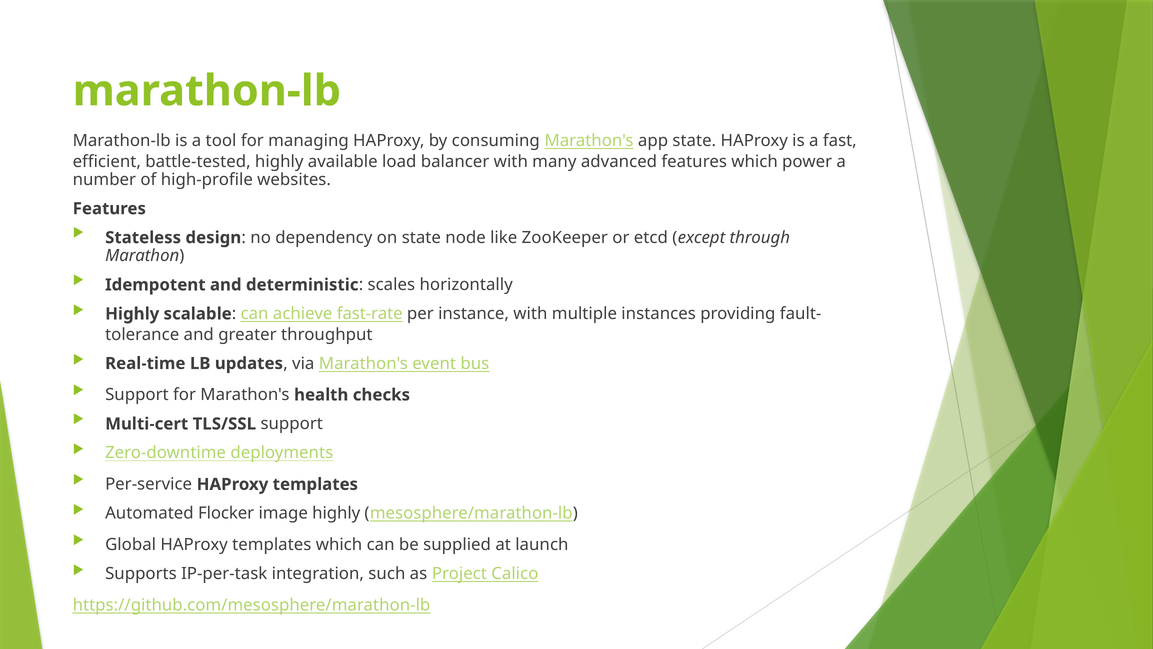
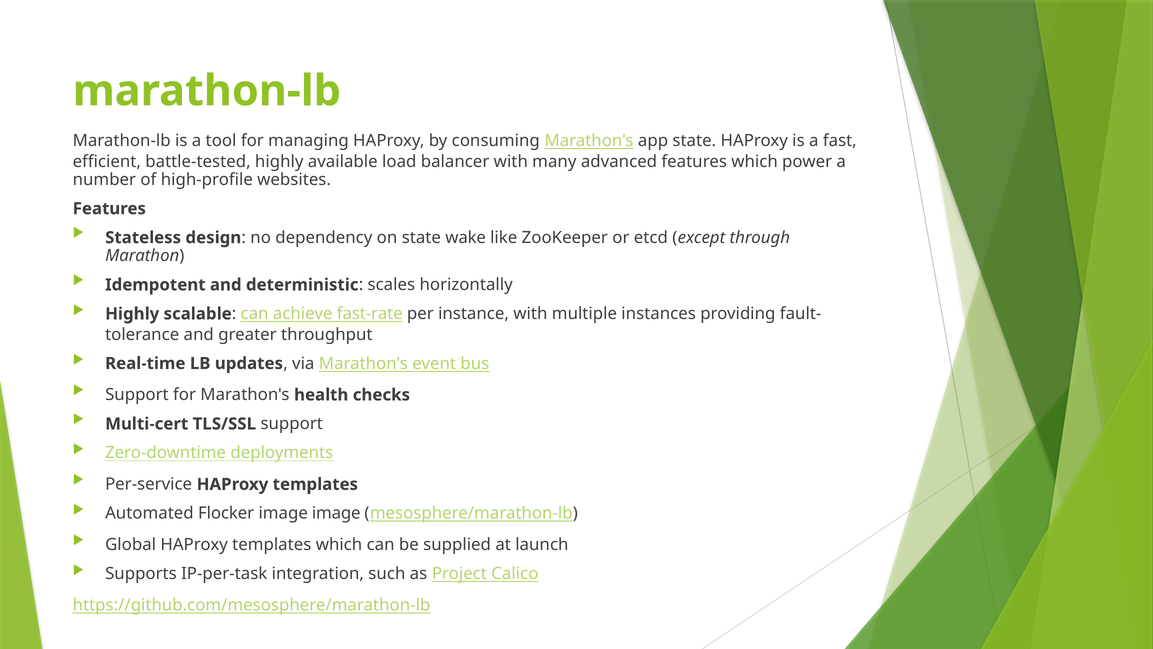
node: node -> wake
image highly: highly -> image
